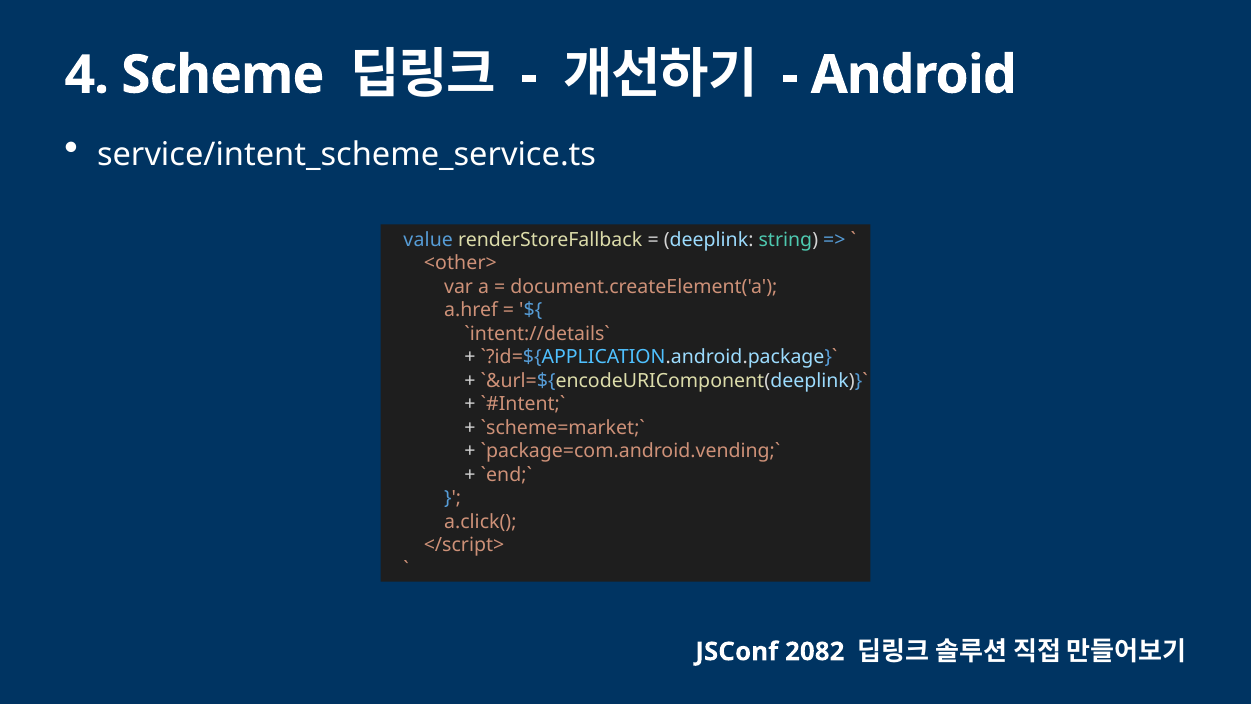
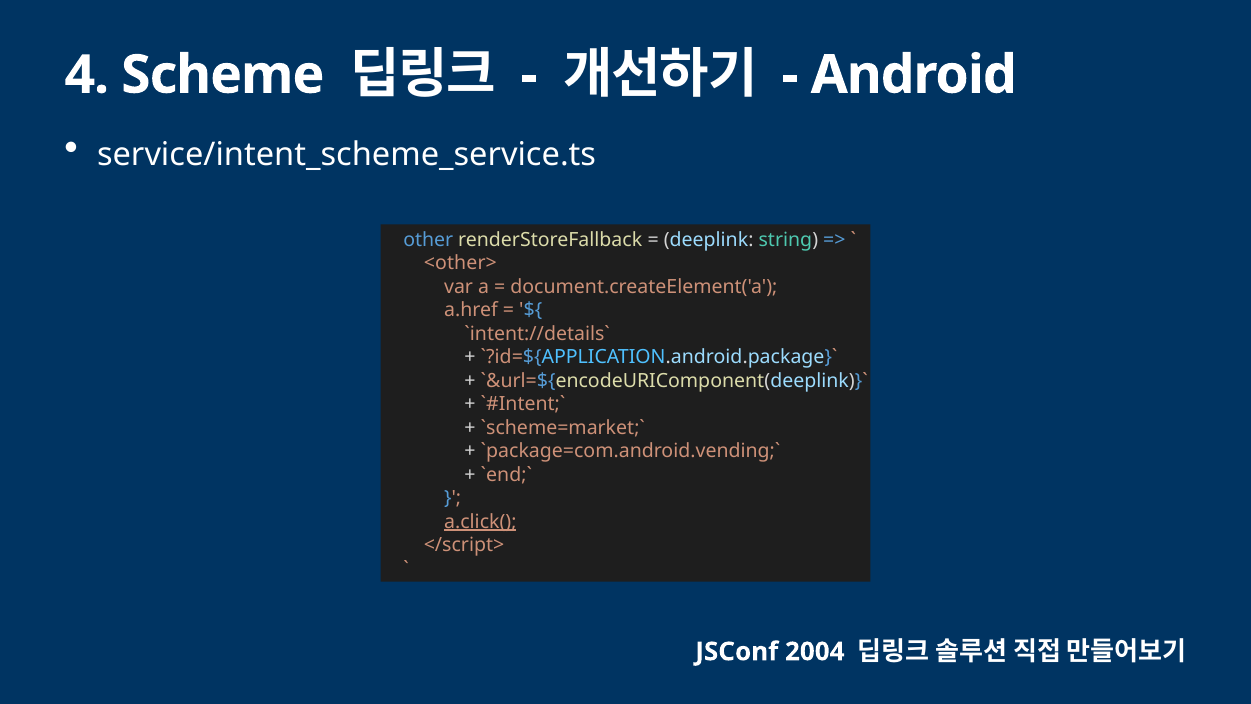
value: value -> other
a.click( underline: none -> present
2082: 2082 -> 2004
